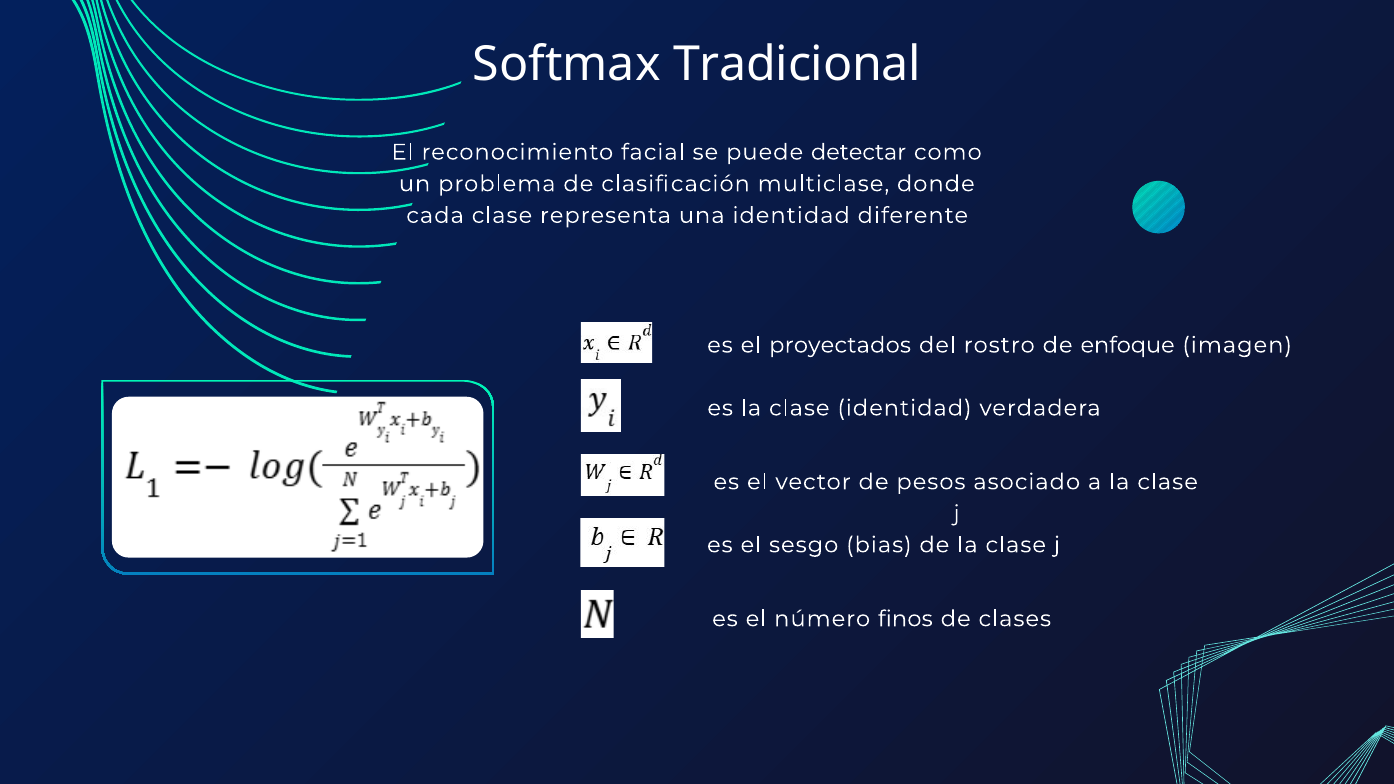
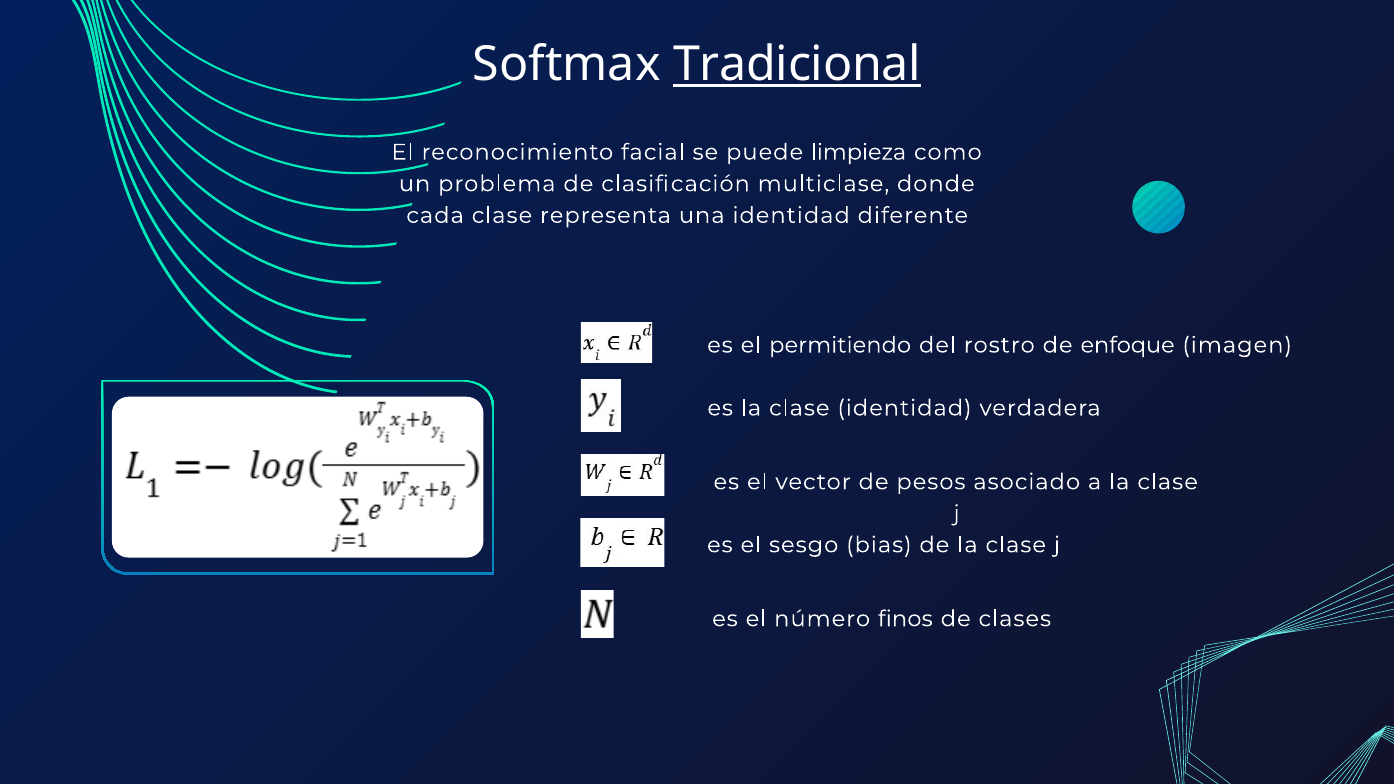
Tradicional underline: none -> present
detectar: detectar -> limpieza
proyectados: proyectados -> permitiendo
